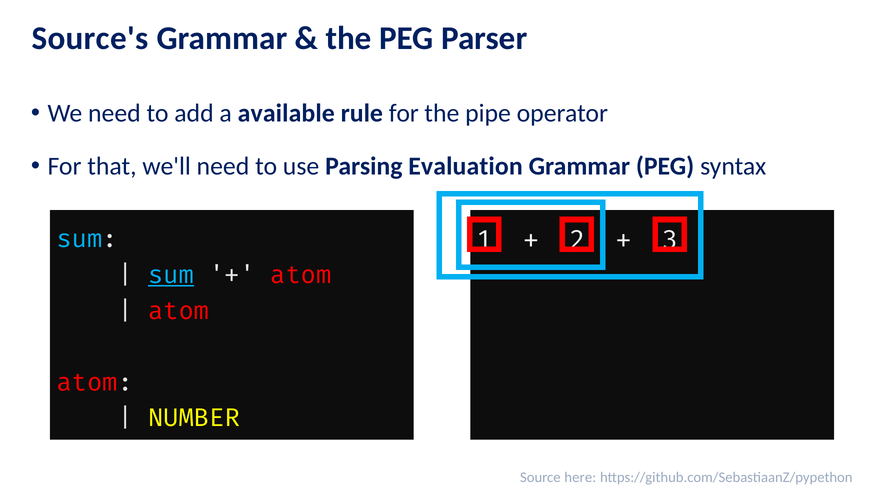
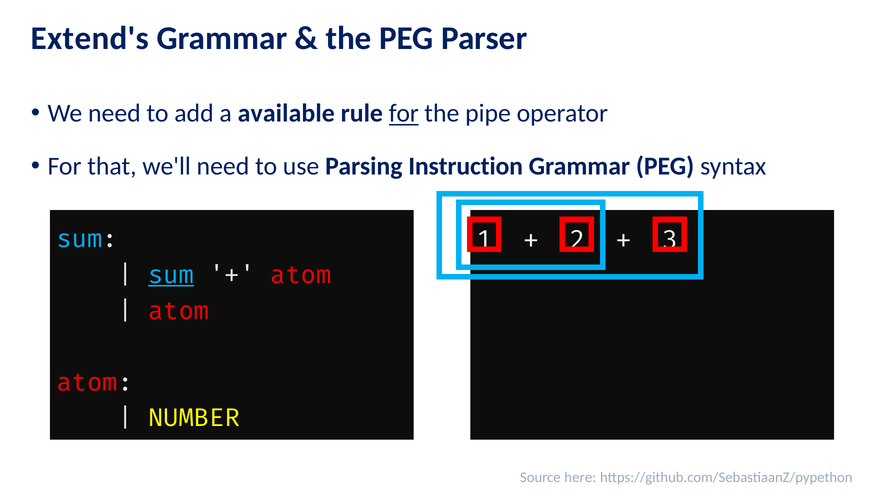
Source's: Source's -> Extend's
for at (404, 114) underline: none -> present
Evaluation: Evaluation -> Instruction
